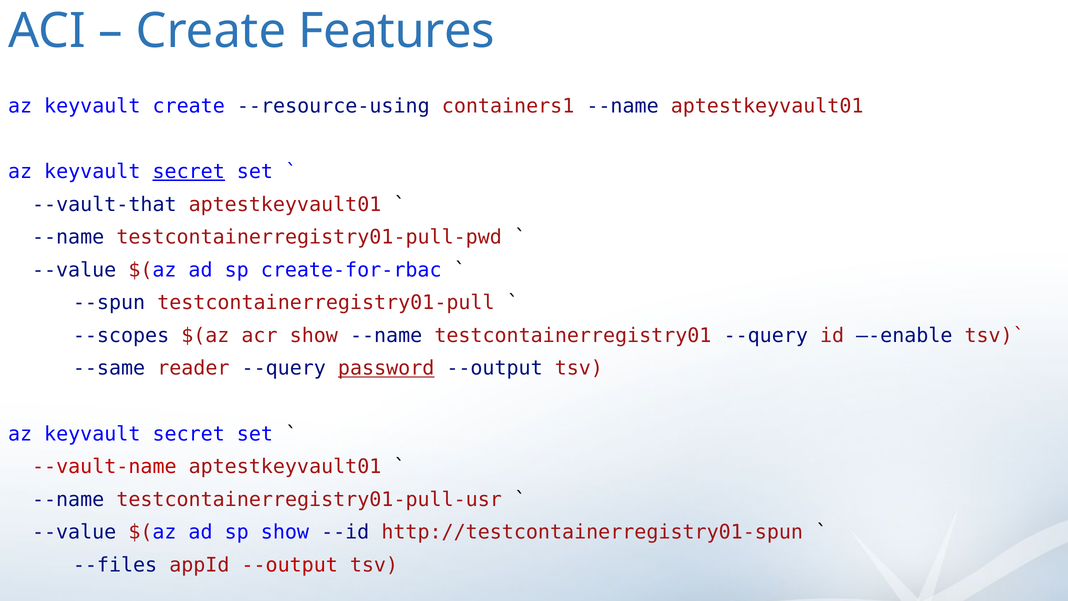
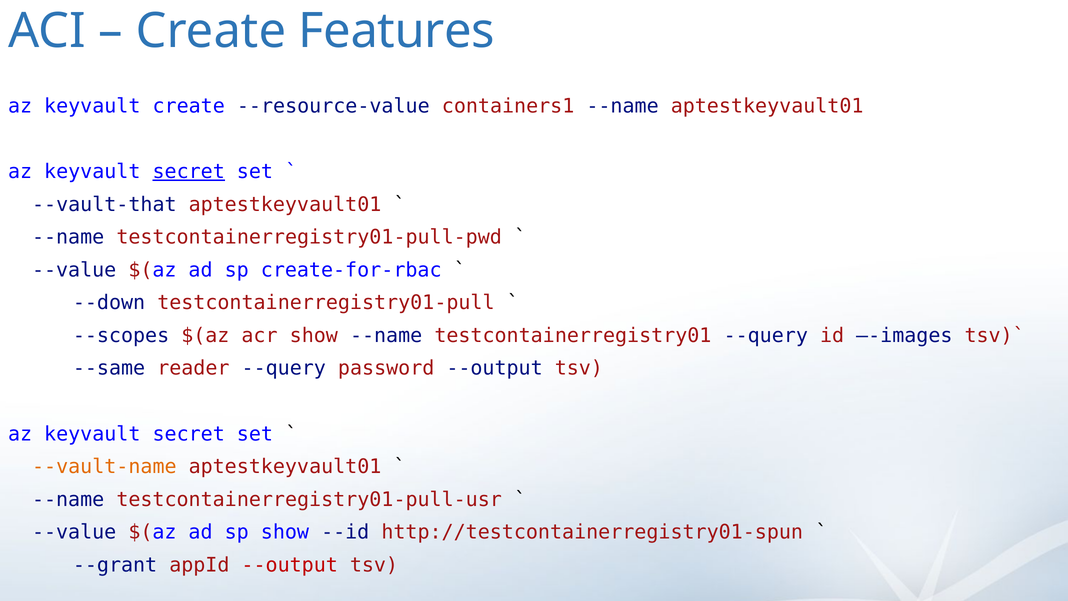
--resource-using: --resource-using -> --resource-value
--spun: --spun -> --down
–-enable: –-enable -> –-images
password underline: present -> none
--vault-name colour: red -> orange
--files: --files -> --grant
